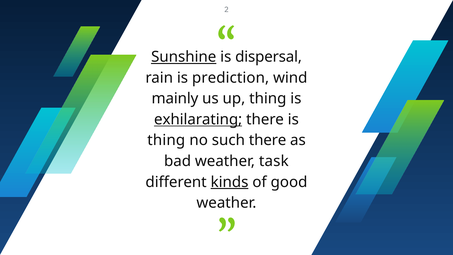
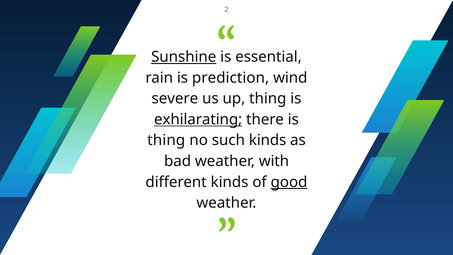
dispersal: dispersal -> essential
mainly: mainly -> severe
such there: there -> kinds
task: task -> with
kinds at (230, 182) underline: present -> none
good underline: none -> present
